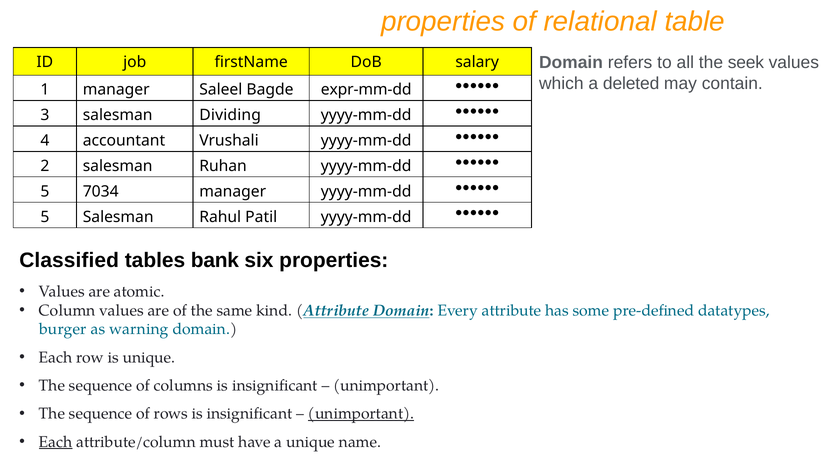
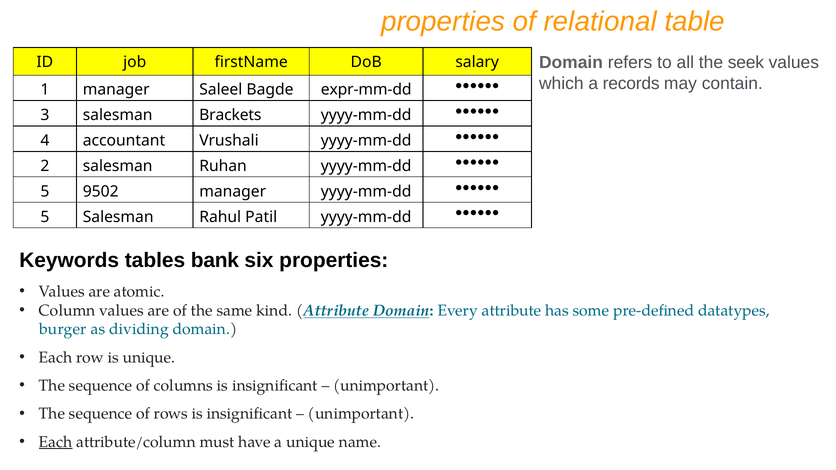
deleted: deleted -> records
Dividing: Dividing -> Brackets
7034: 7034 -> 9502
Classified: Classified -> Keywords
warning: warning -> dividing
unimportant at (361, 414) underline: present -> none
